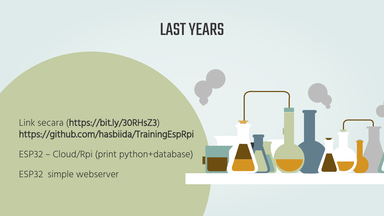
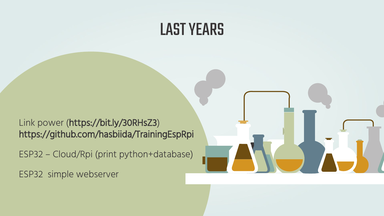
secara: secara -> power
